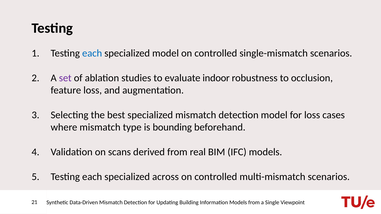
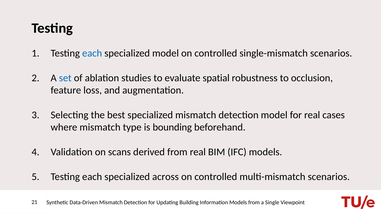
set colour: purple -> blue
indoor: indoor -> spatial
for loss: loss -> real
